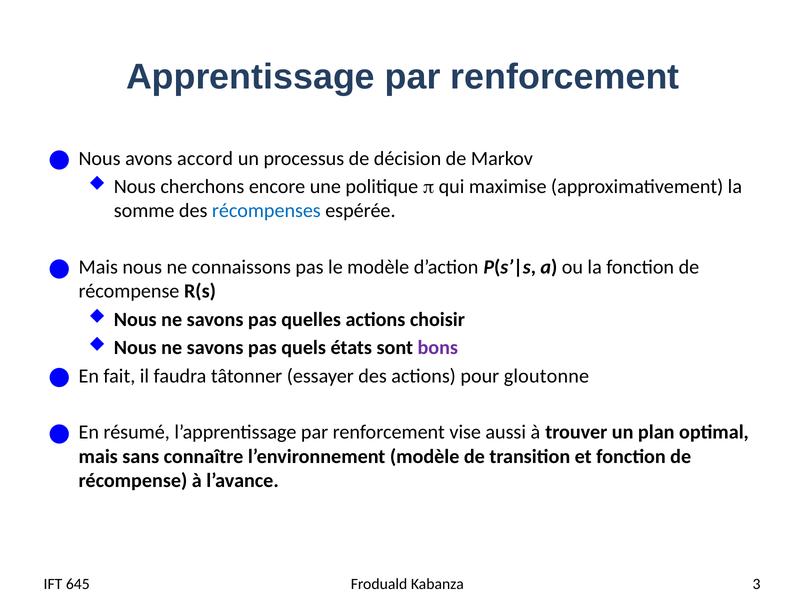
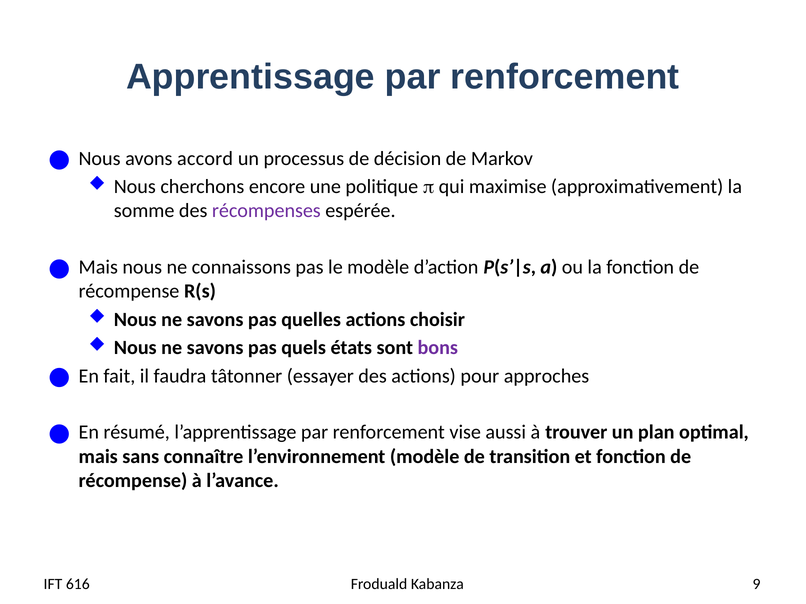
récompenses colour: blue -> purple
gloutonne: gloutonne -> approches
645: 645 -> 616
3: 3 -> 9
